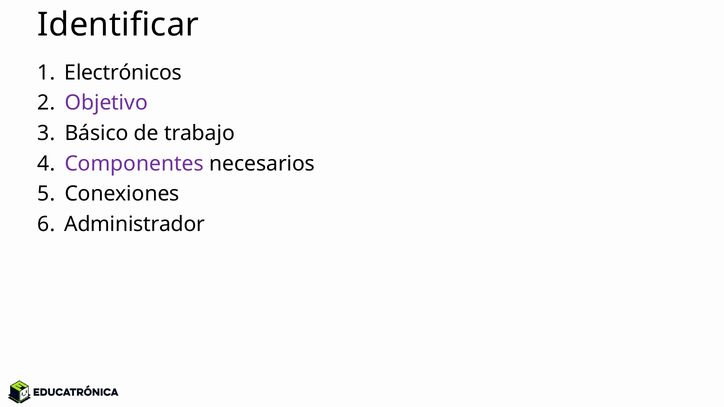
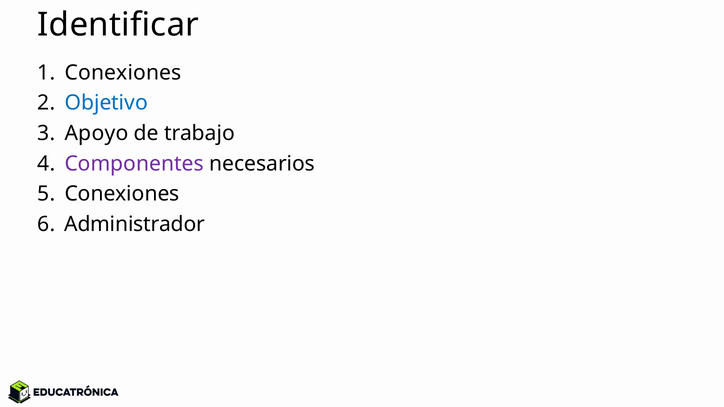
Electrónicos at (123, 73): Electrónicos -> Conexiones
Objetivo colour: purple -> blue
Básico: Básico -> Apoyo
